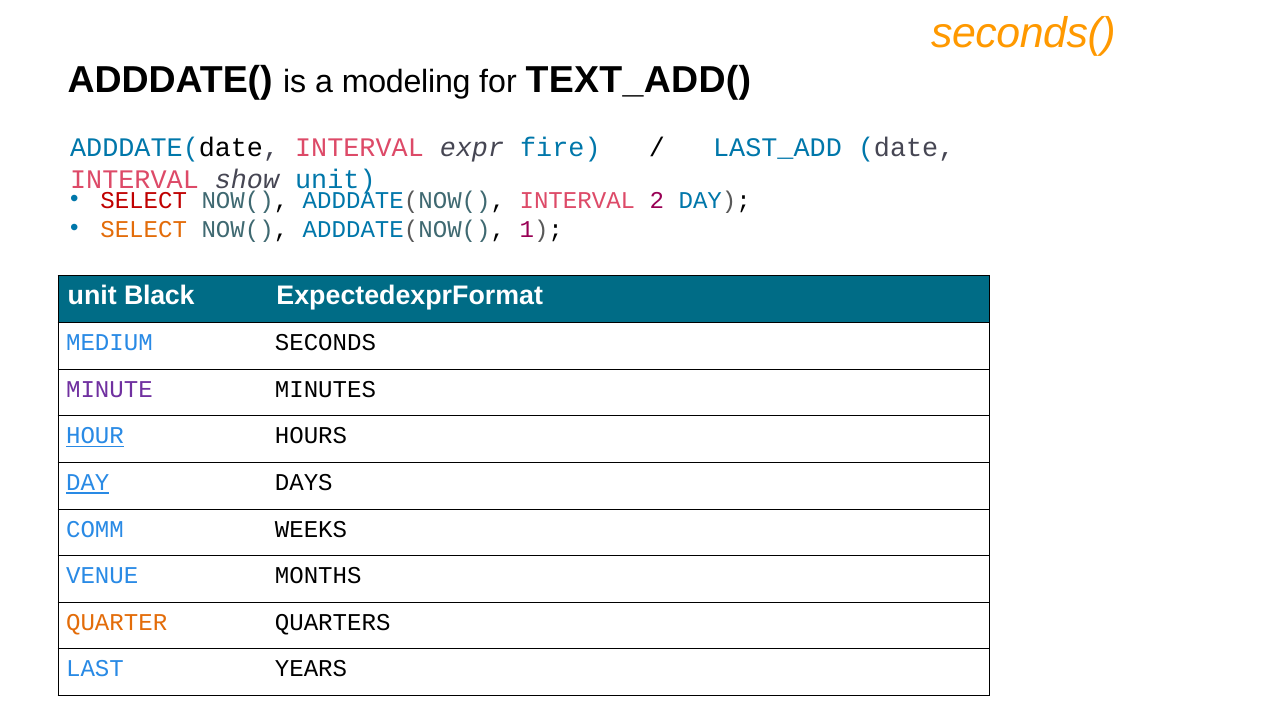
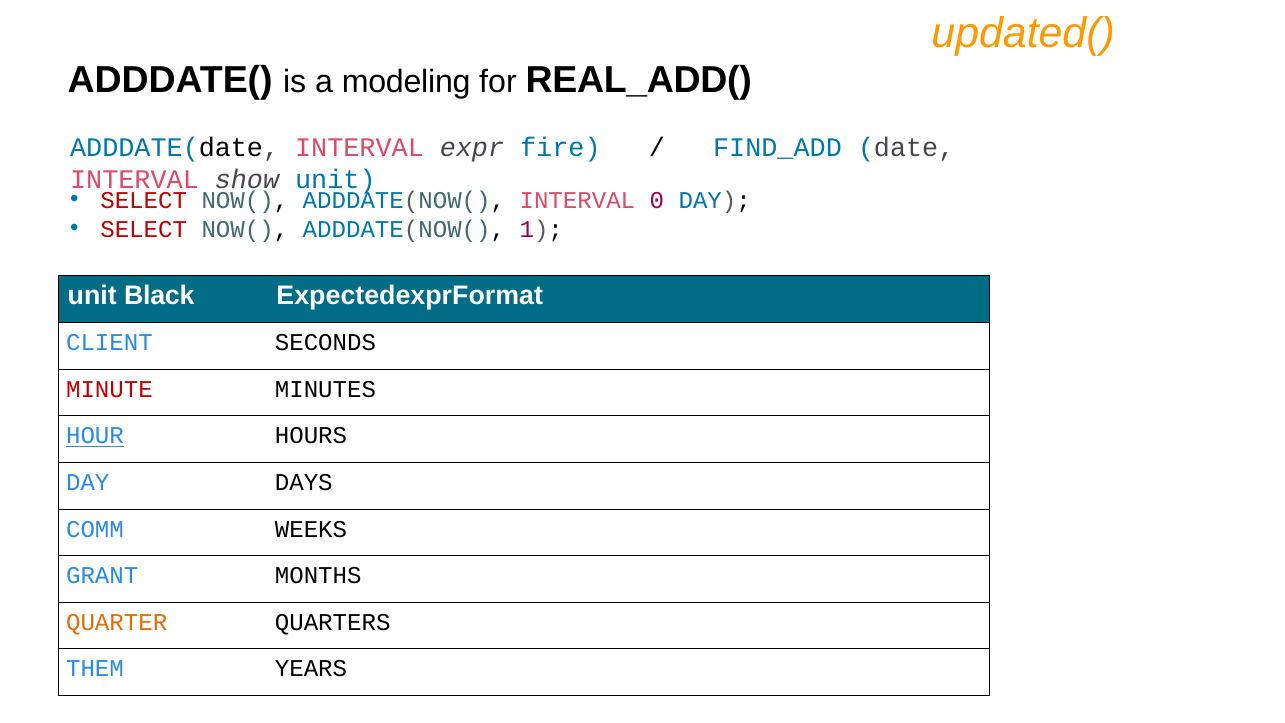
seconds(: seconds( -> updated(
TEXT_ADD(: TEXT_ADD( -> REAL_ADD(
LAST_ADD: LAST_ADD -> FIND_ADD
2: 2 -> 0
SELECT at (144, 229) colour: orange -> red
MEDIUM: MEDIUM -> CLIENT
MINUTE colour: purple -> red
DAY at (88, 482) underline: present -> none
VENUE: VENUE -> GRANT
LAST: LAST -> THEM
